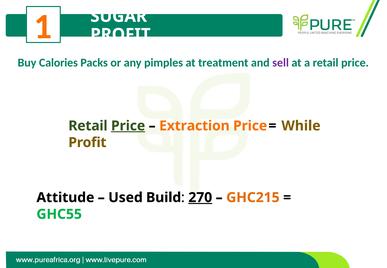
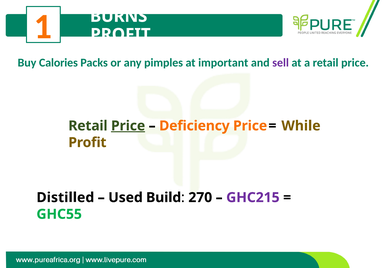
SUGAR: SUGAR -> BURNS
treatment: treatment -> important
Extraction: Extraction -> Deficiency
Attitude: Attitude -> Distilled
270 underline: present -> none
GHC215 colour: orange -> purple
